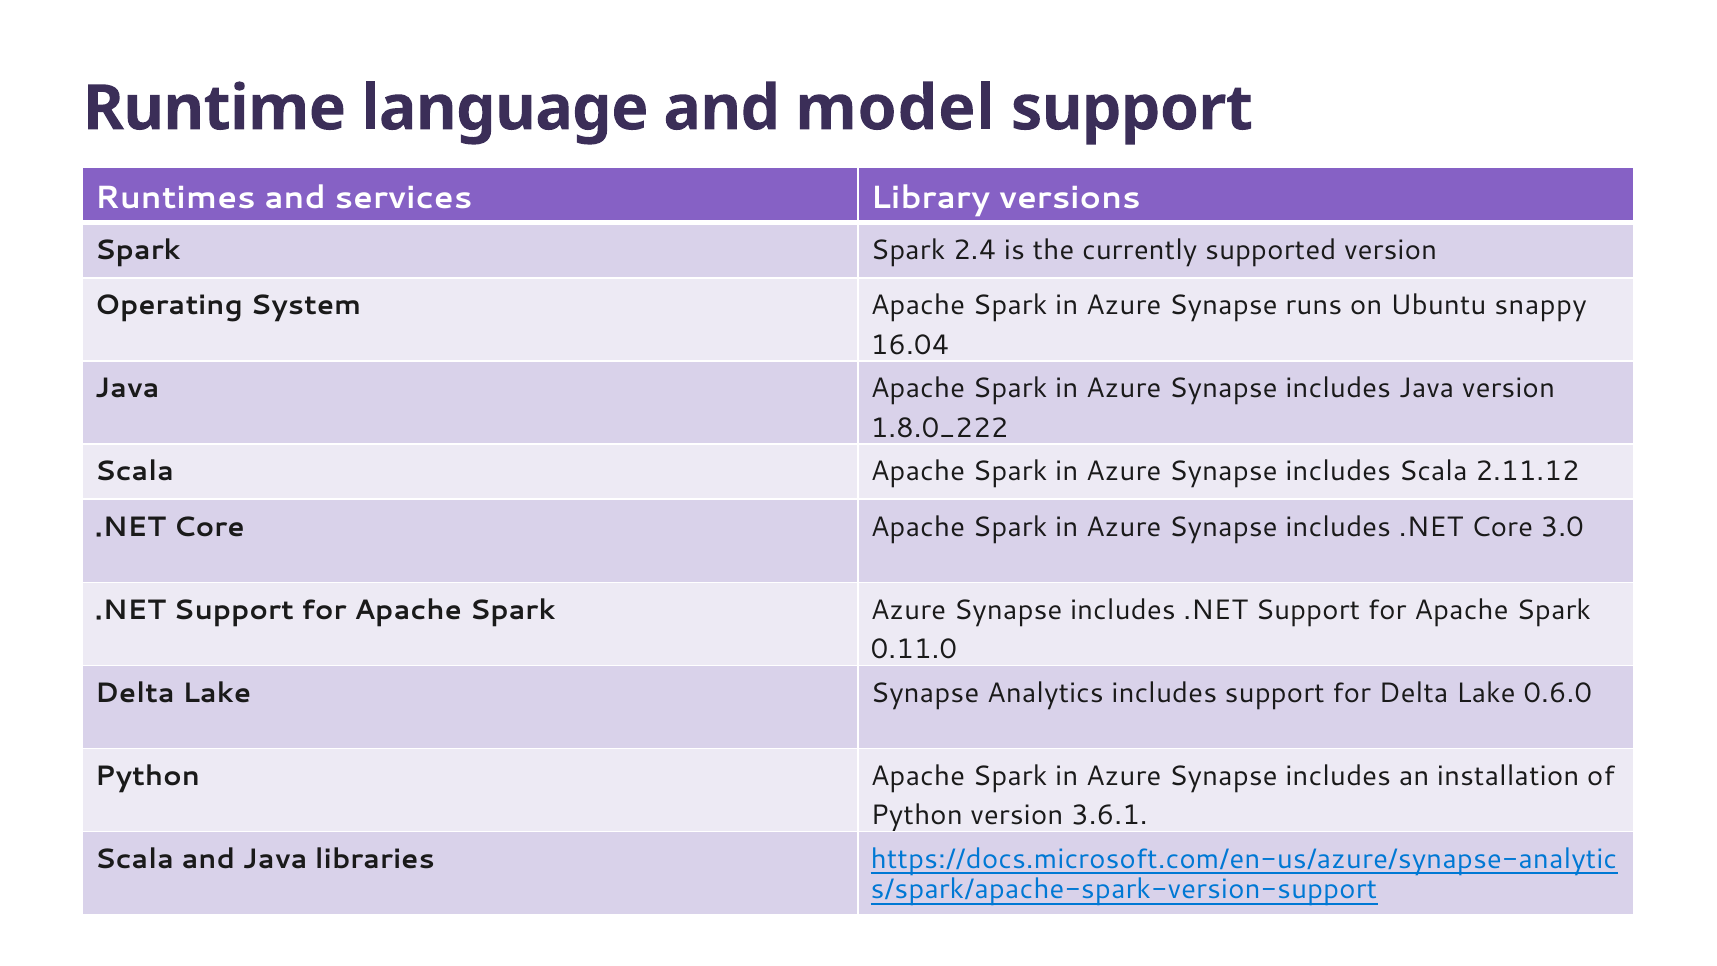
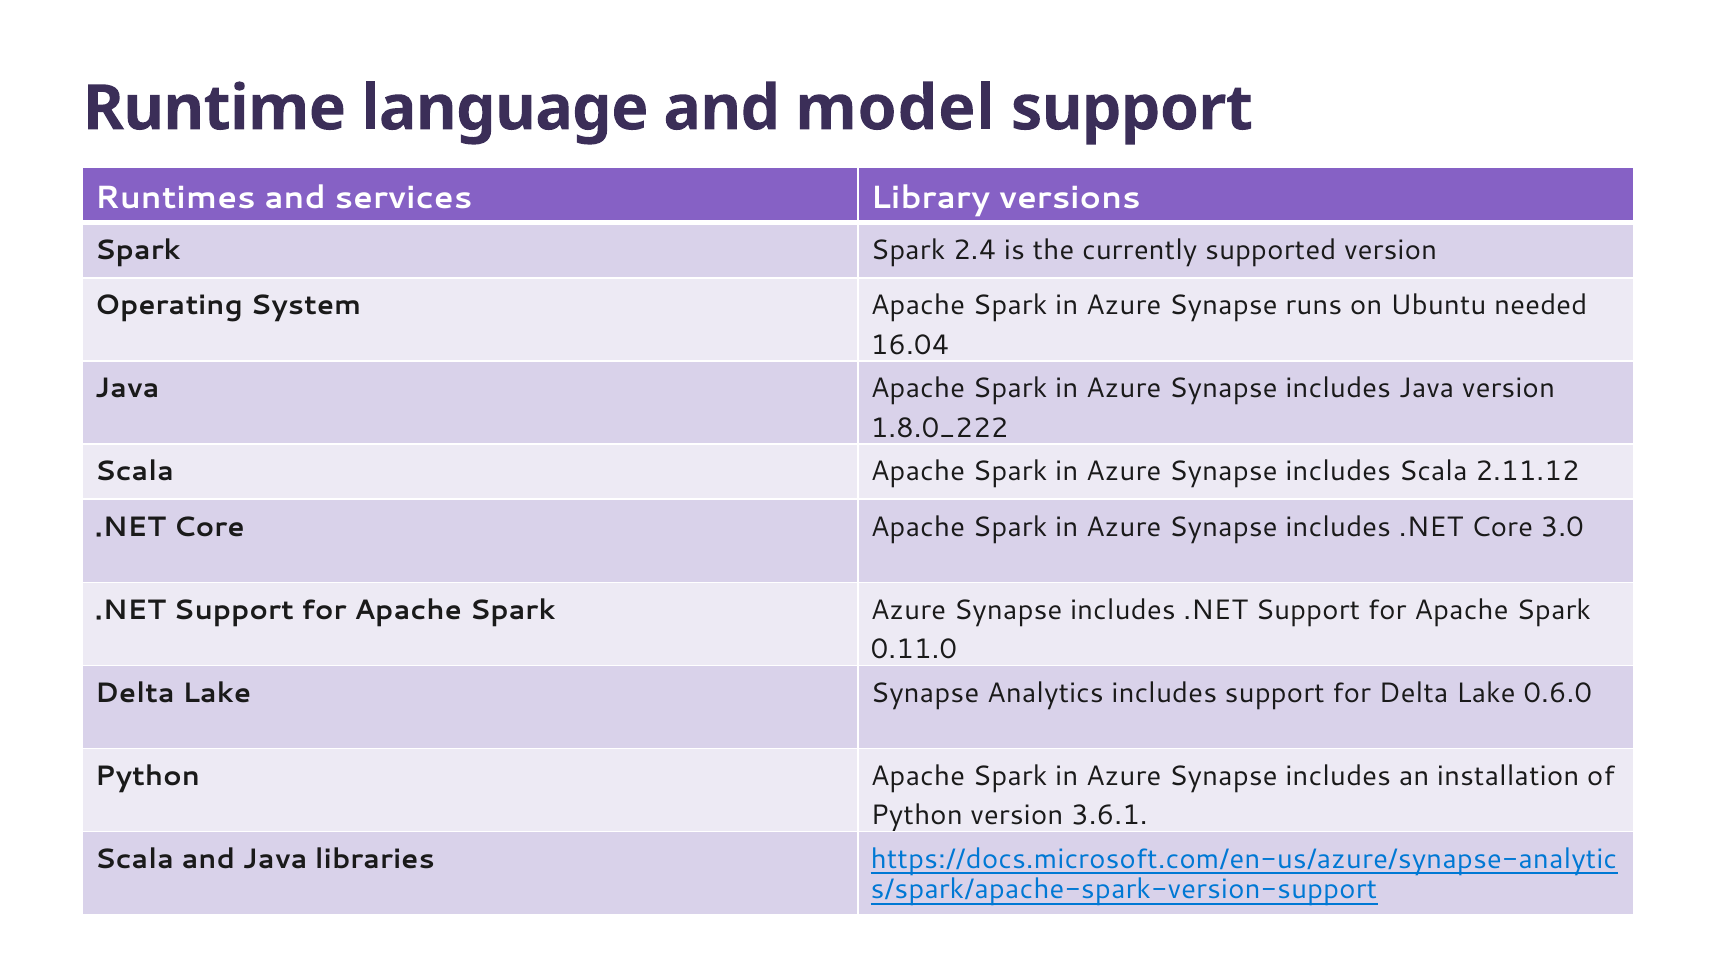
snappy: snappy -> needed
